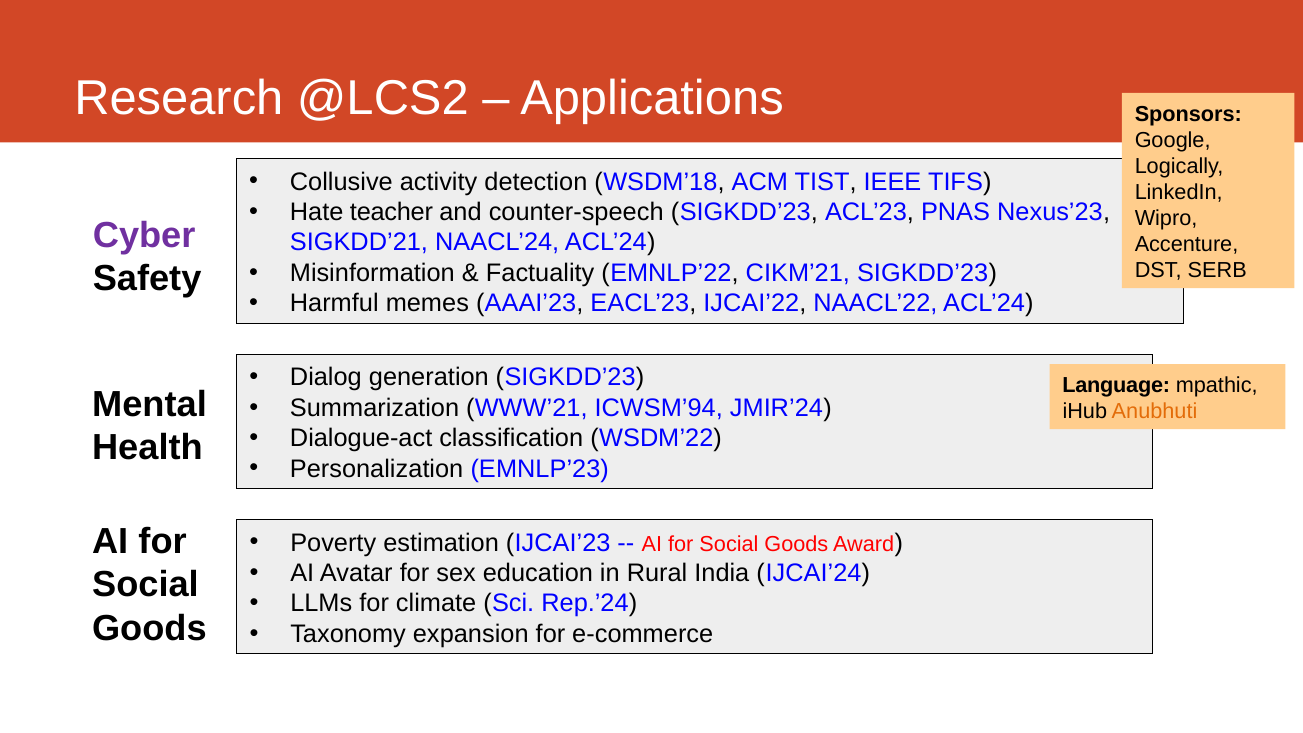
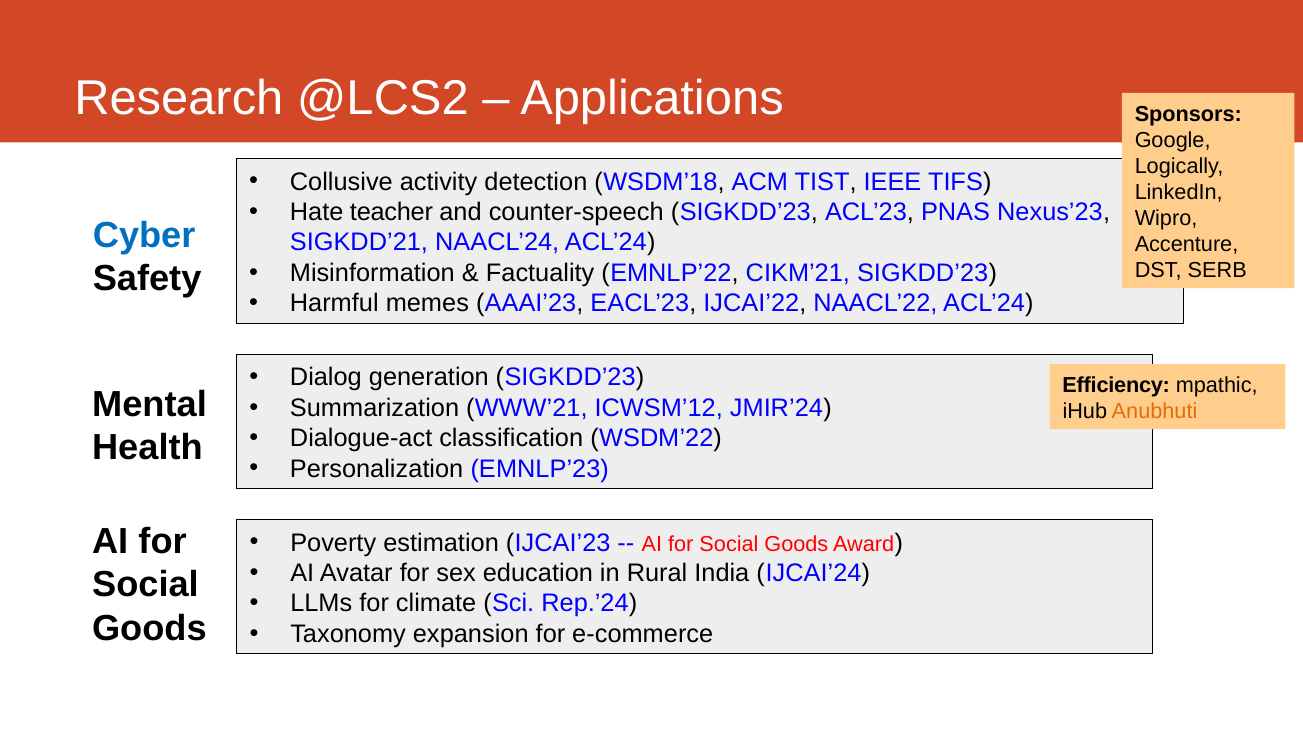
Cyber colour: purple -> blue
Language: Language -> Efficiency
ICWSM’94: ICWSM’94 -> ICWSM’12
